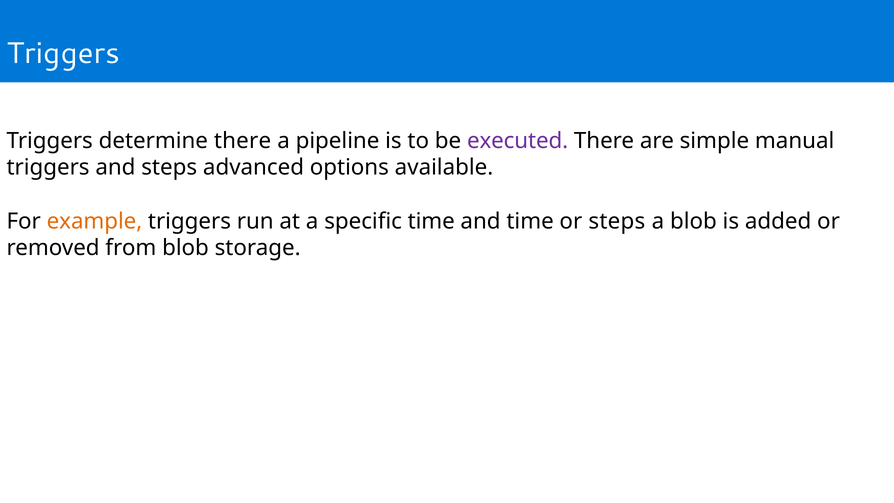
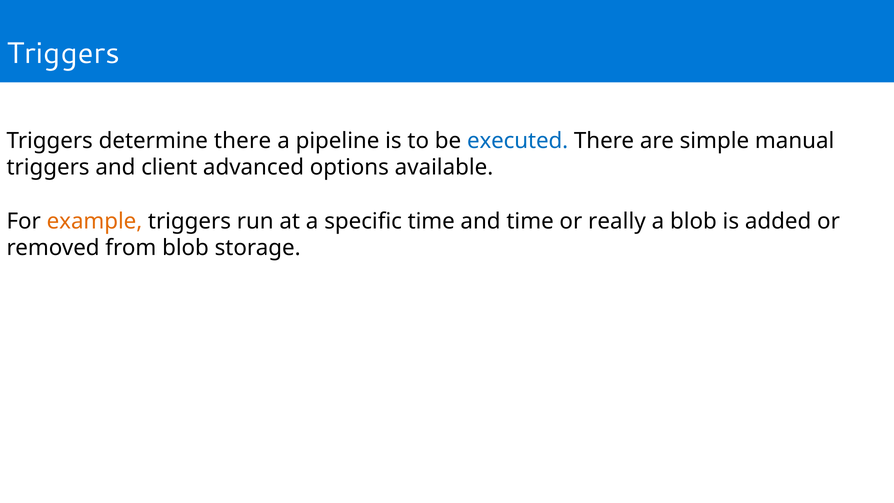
executed colour: purple -> blue
and steps: steps -> client
or steps: steps -> really
